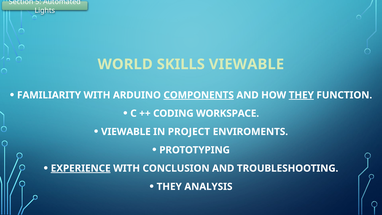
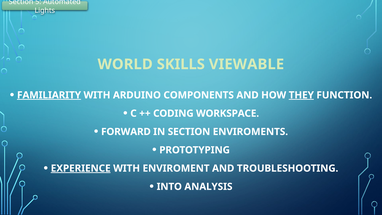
FAMILIARITY underline: none -> present
COMPONENTS underline: present -> none
VIEWABLE at (126, 132): VIEWABLE -> FORWARD
IN PROJECT: PROJECT -> SECTION
CONCLUSION: CONCLUSION -> ENVIROMENT
THEY at (169, 187): THEY -> INTO
